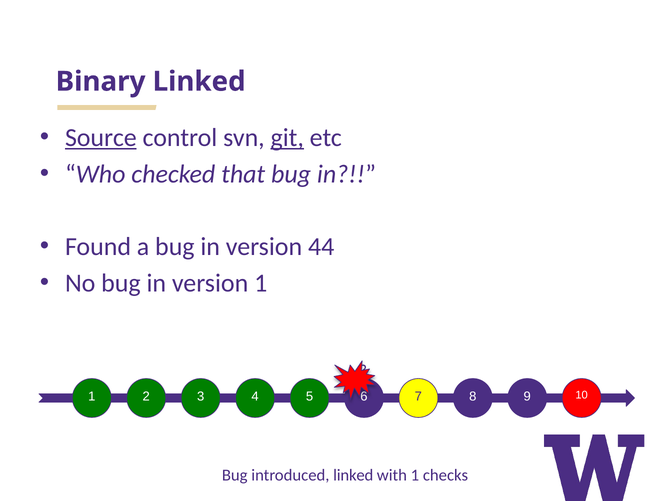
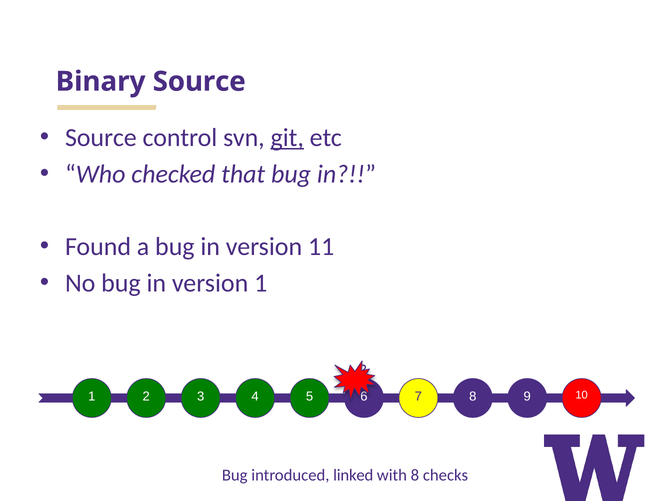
Binary Linked: Linked -> Source
Source at (101, 138) underline: present -> none
44: 44 -> 11
with 1: 1 -> 8
